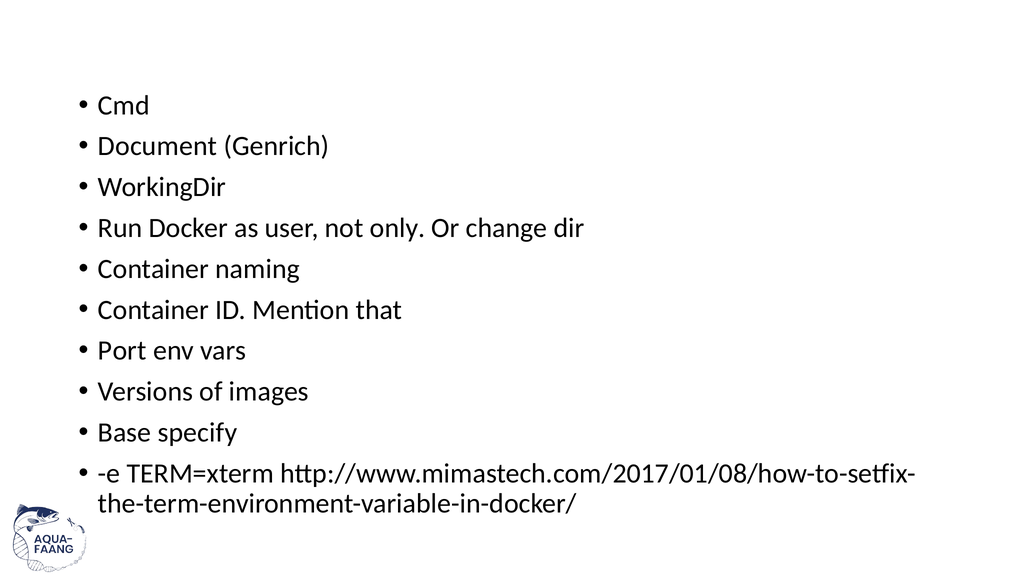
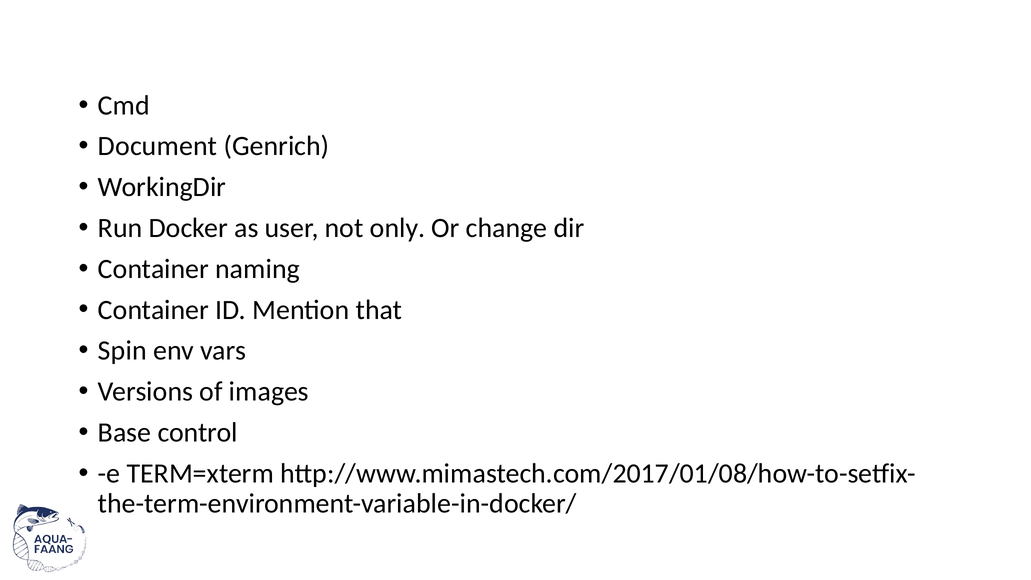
Port: Port -> Spin
specify: specify -> control
